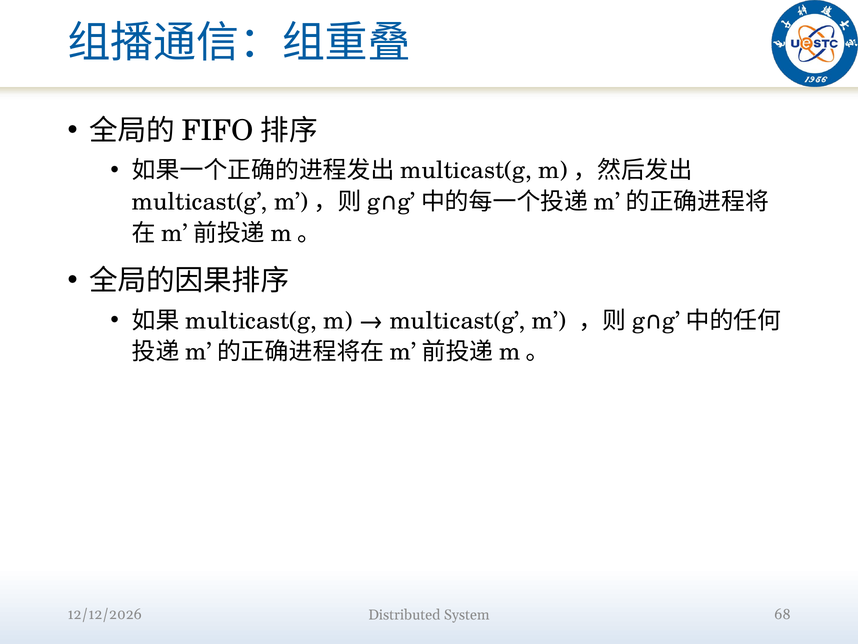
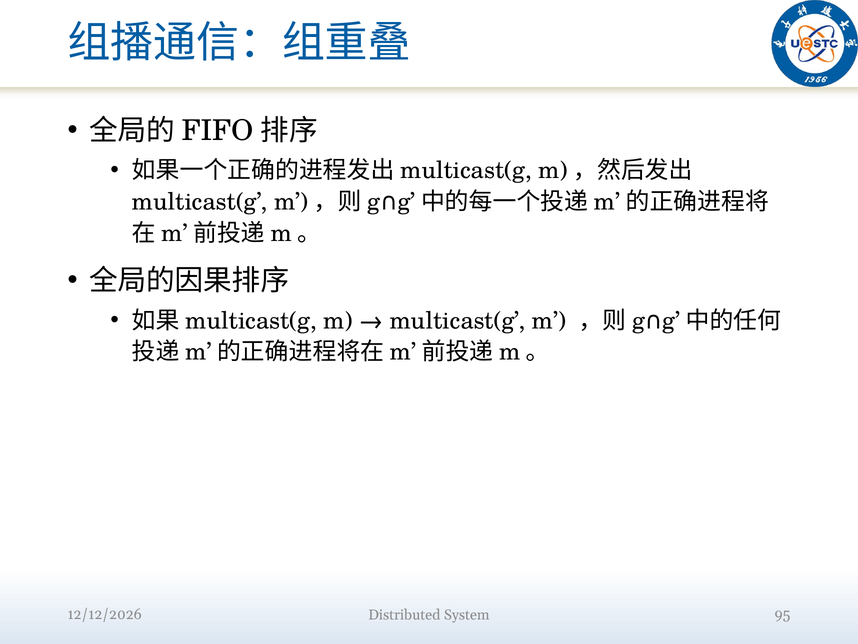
68: 68 -> 95
